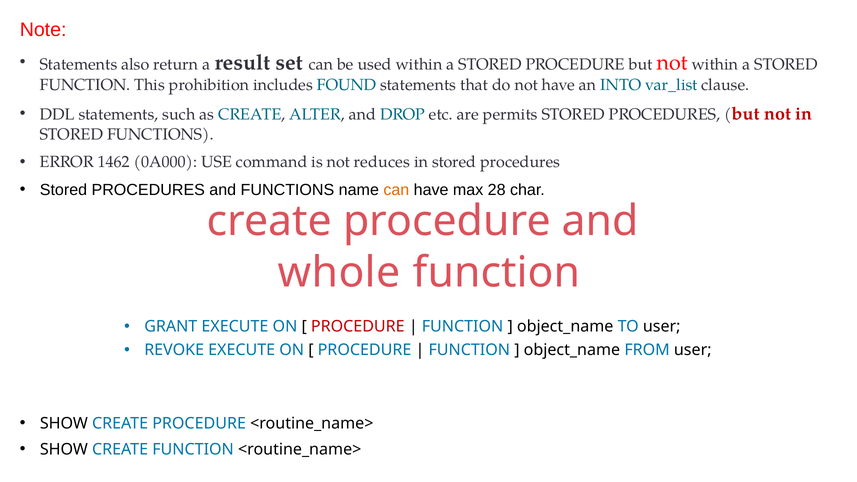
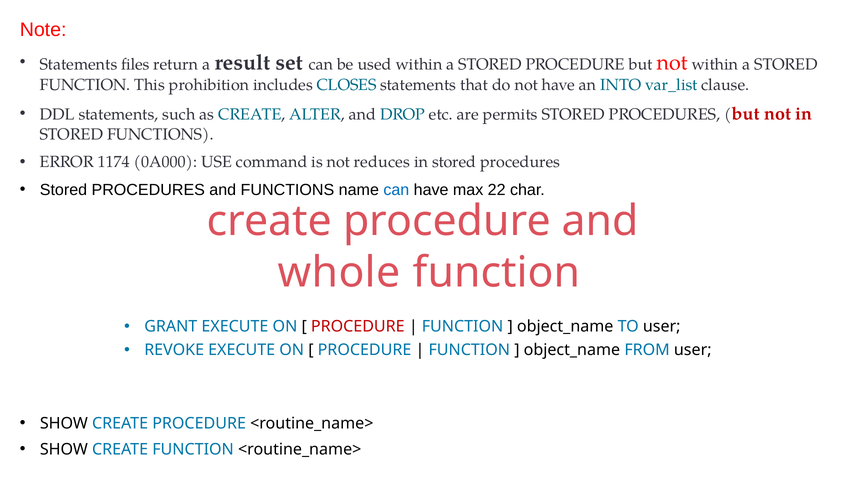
also: also -> files
FOUND: FOUND -> CLOSES
1462: 1462 -> 1174
can at (396, 190) colour: orange -> blue
28: 28 -> 22
